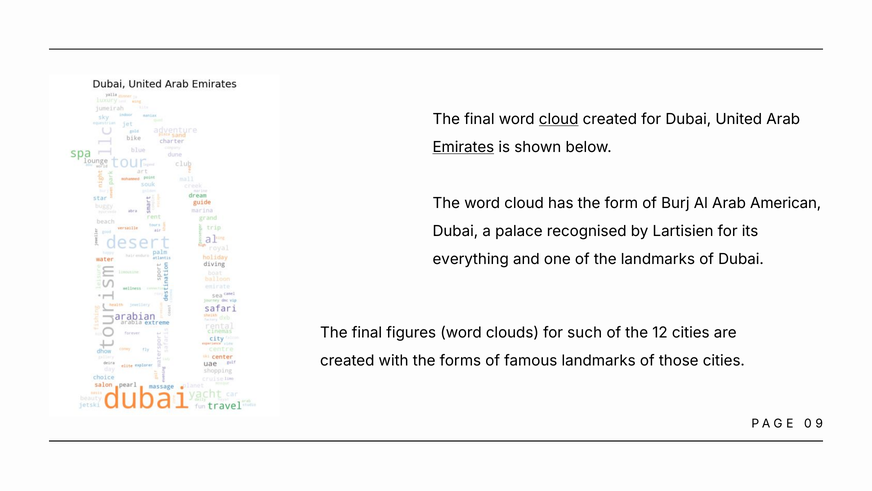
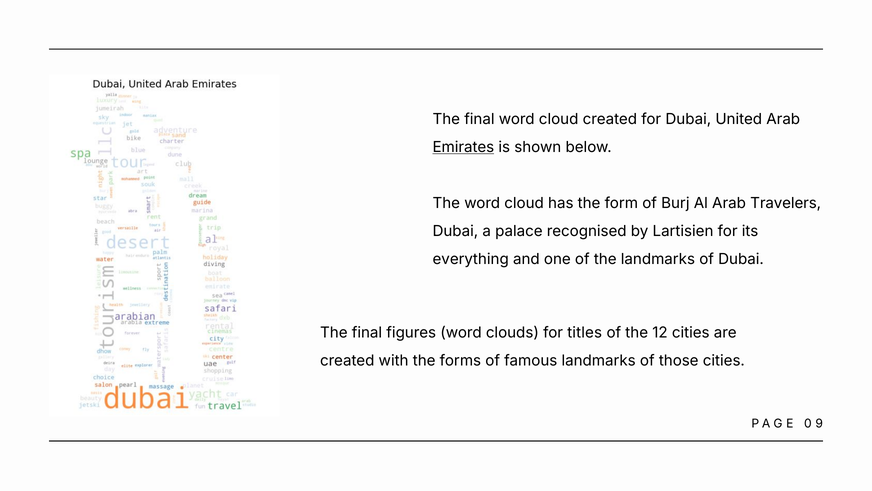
cloud at (559, 119) underline: present -> none
American: American -> Travelers
such: such -> titles
